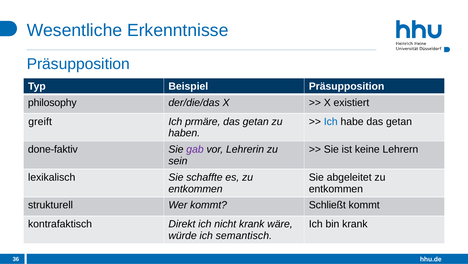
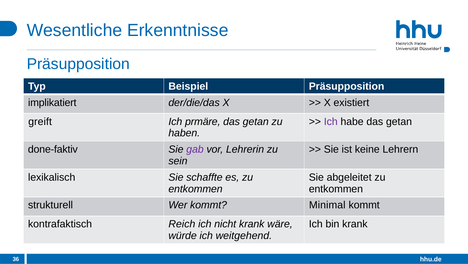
philosophy: philosophy -> implikatiert
Ich at (331, 121) colour: blue -> purple
Schließt: Schließt -> Minimal
Direkt: Direkt -> Reich
semantisch: semantisch -> weitgehend
